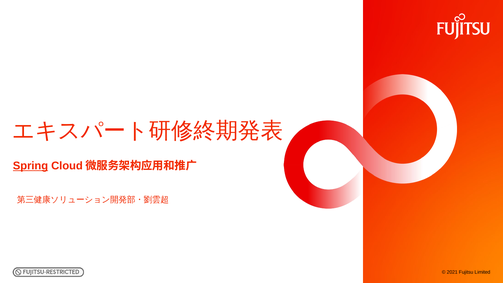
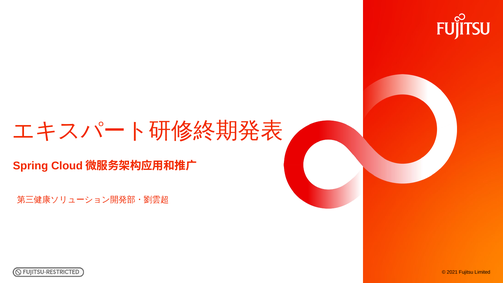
Spring underline: present -> none
